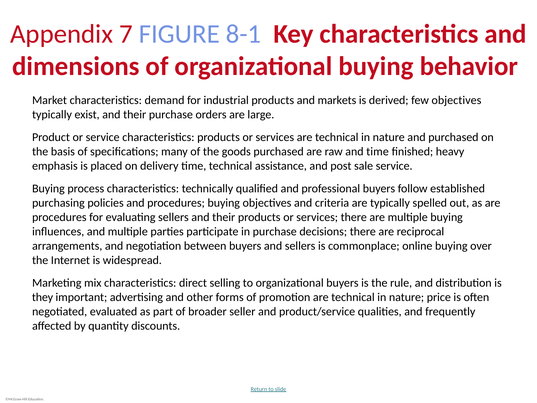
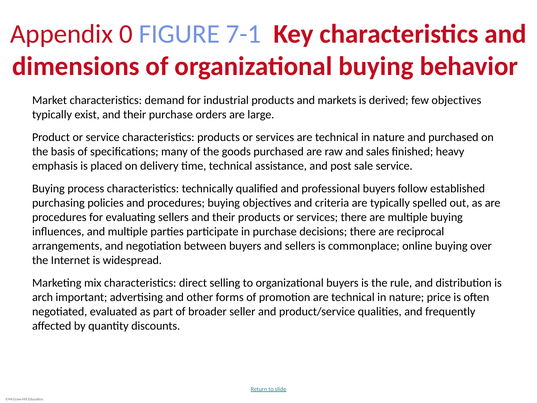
7: 7 -> 0
8-1: 8-1 -> 7-1
and time: time -> sales
they: they -> arch
